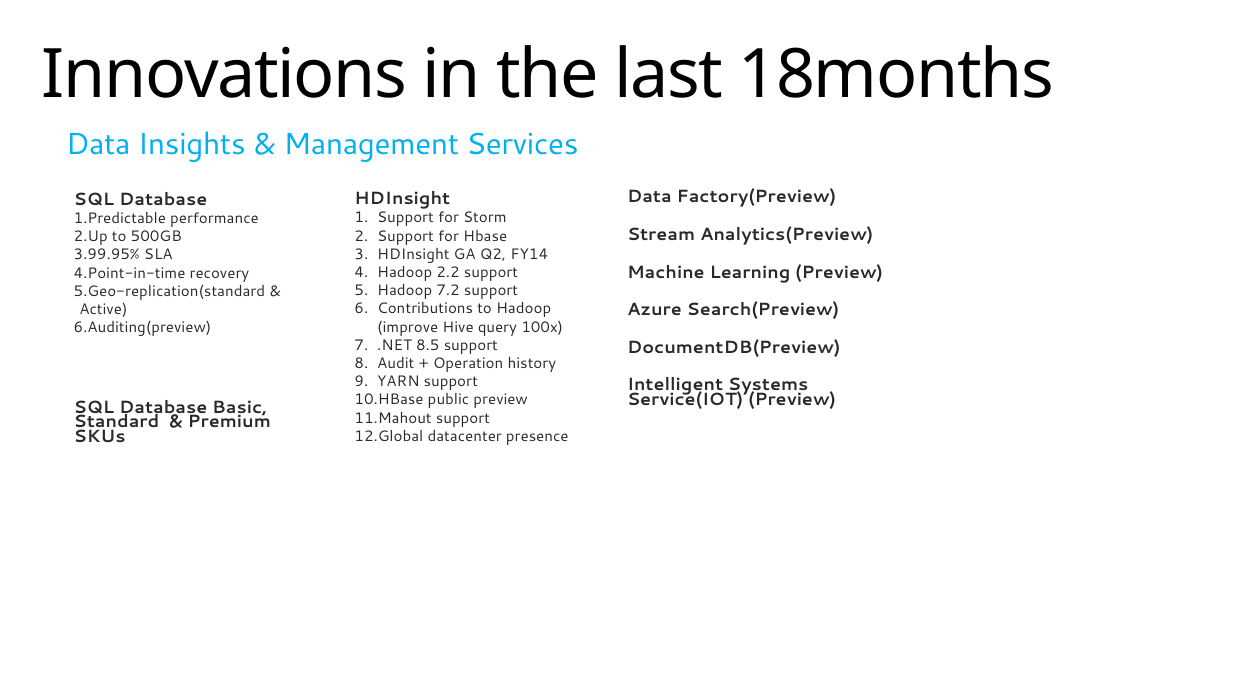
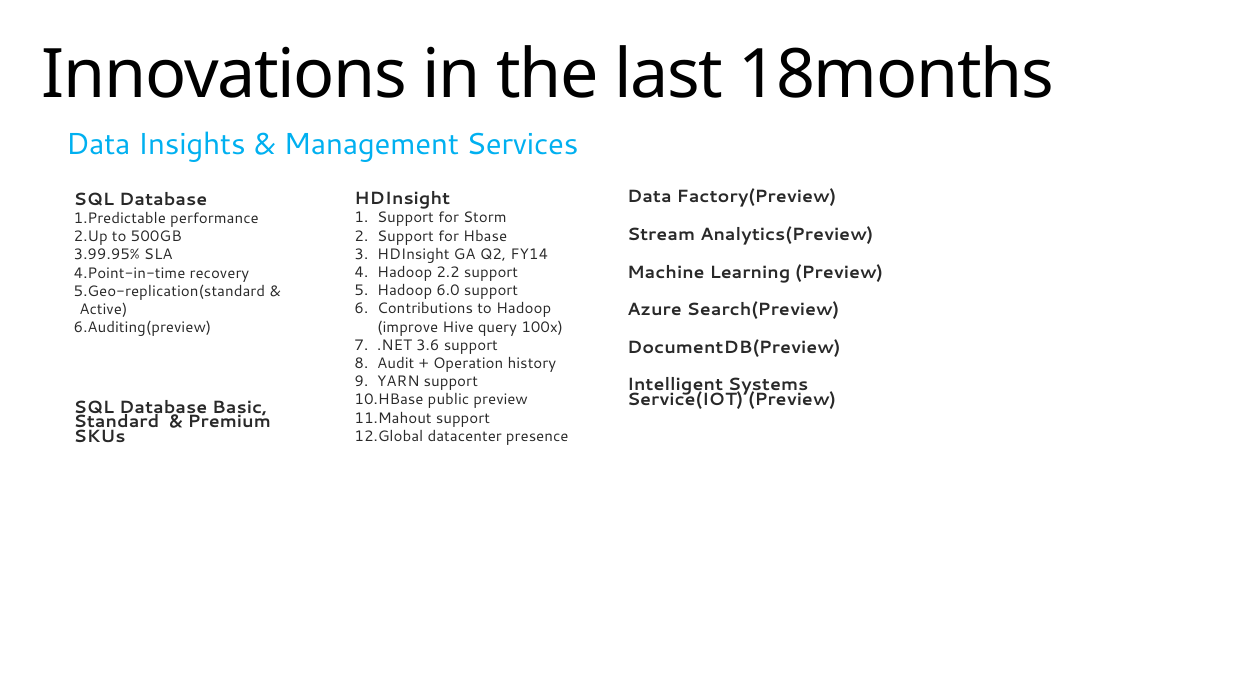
7.2: 7.2 -> 6.0
8.5: 8.5 -> 3.6
